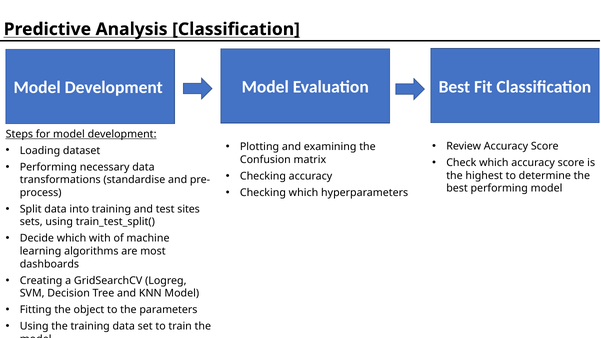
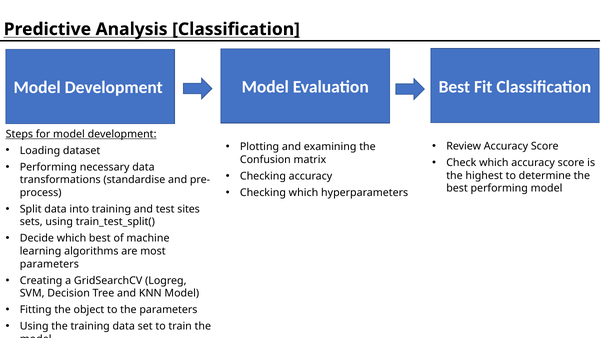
which with: with -> best
dashboards at (49, 264): dashboards -> parameters
